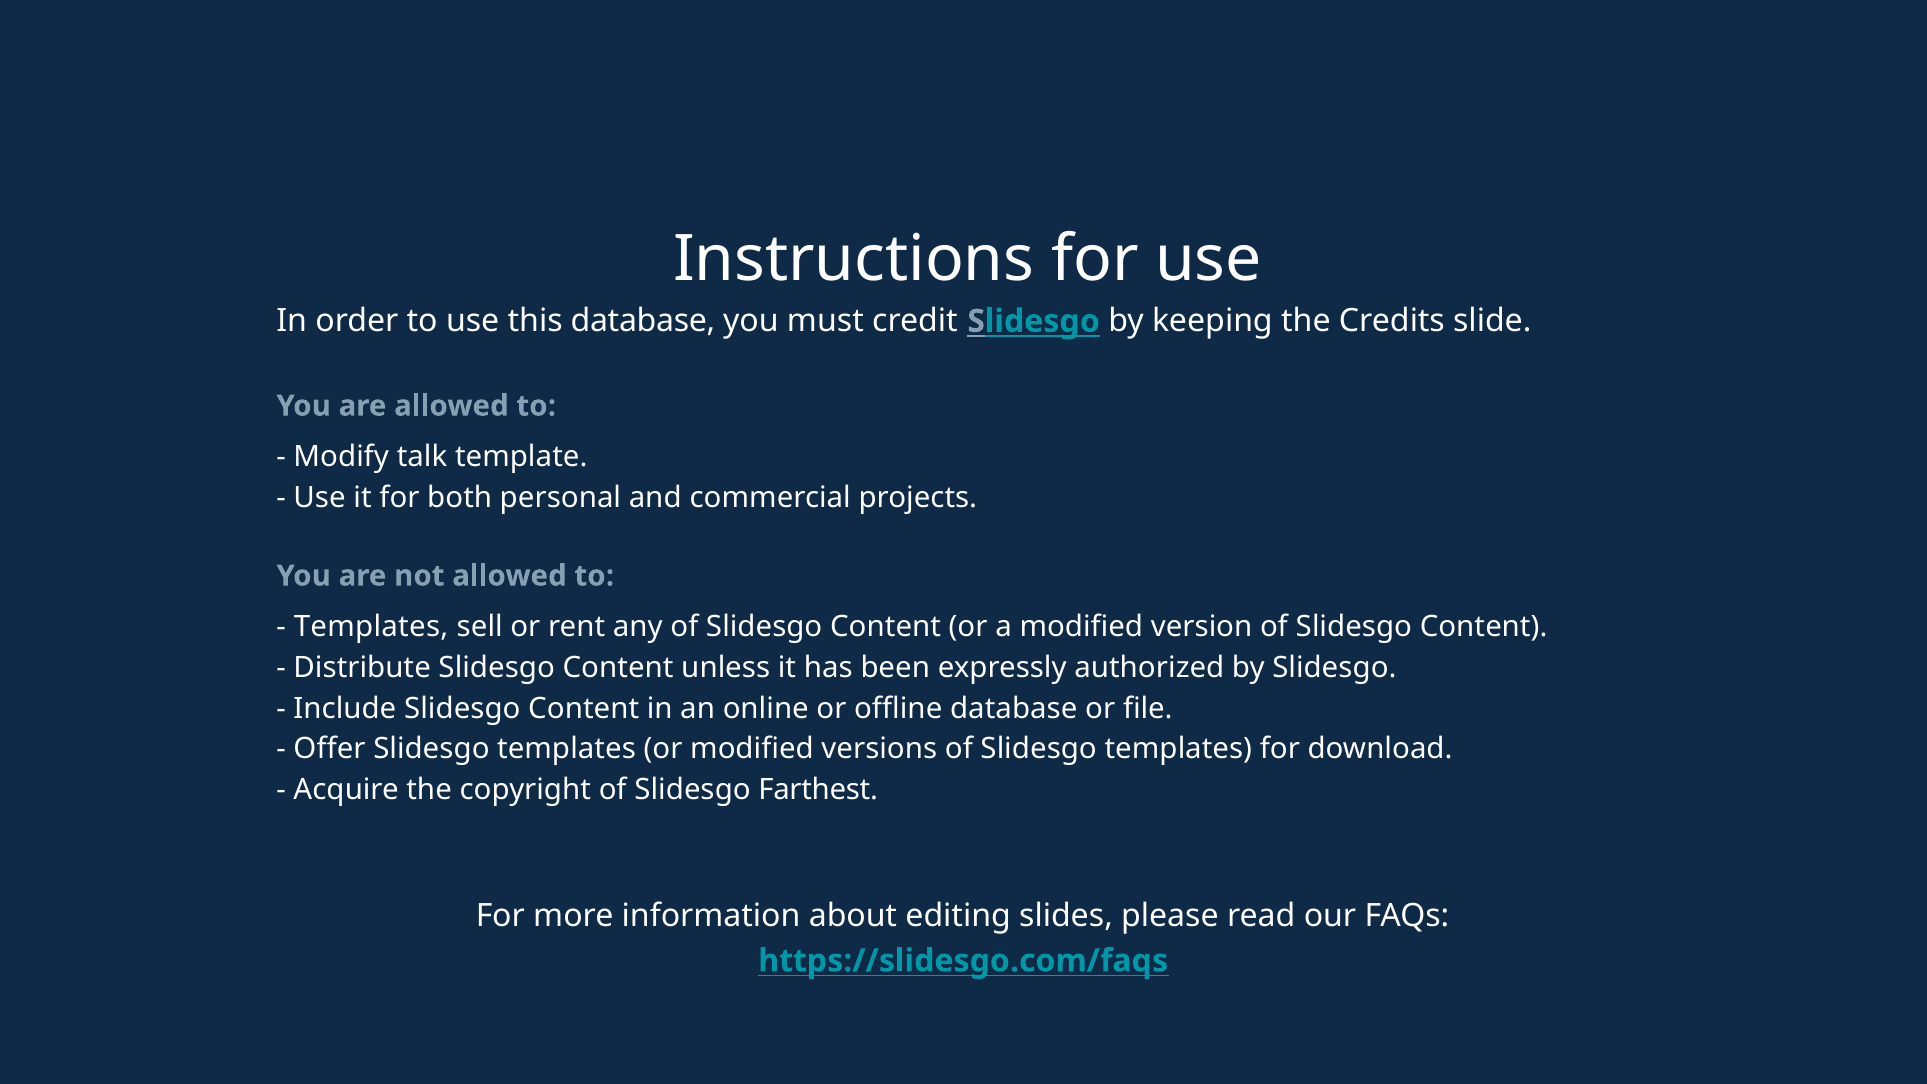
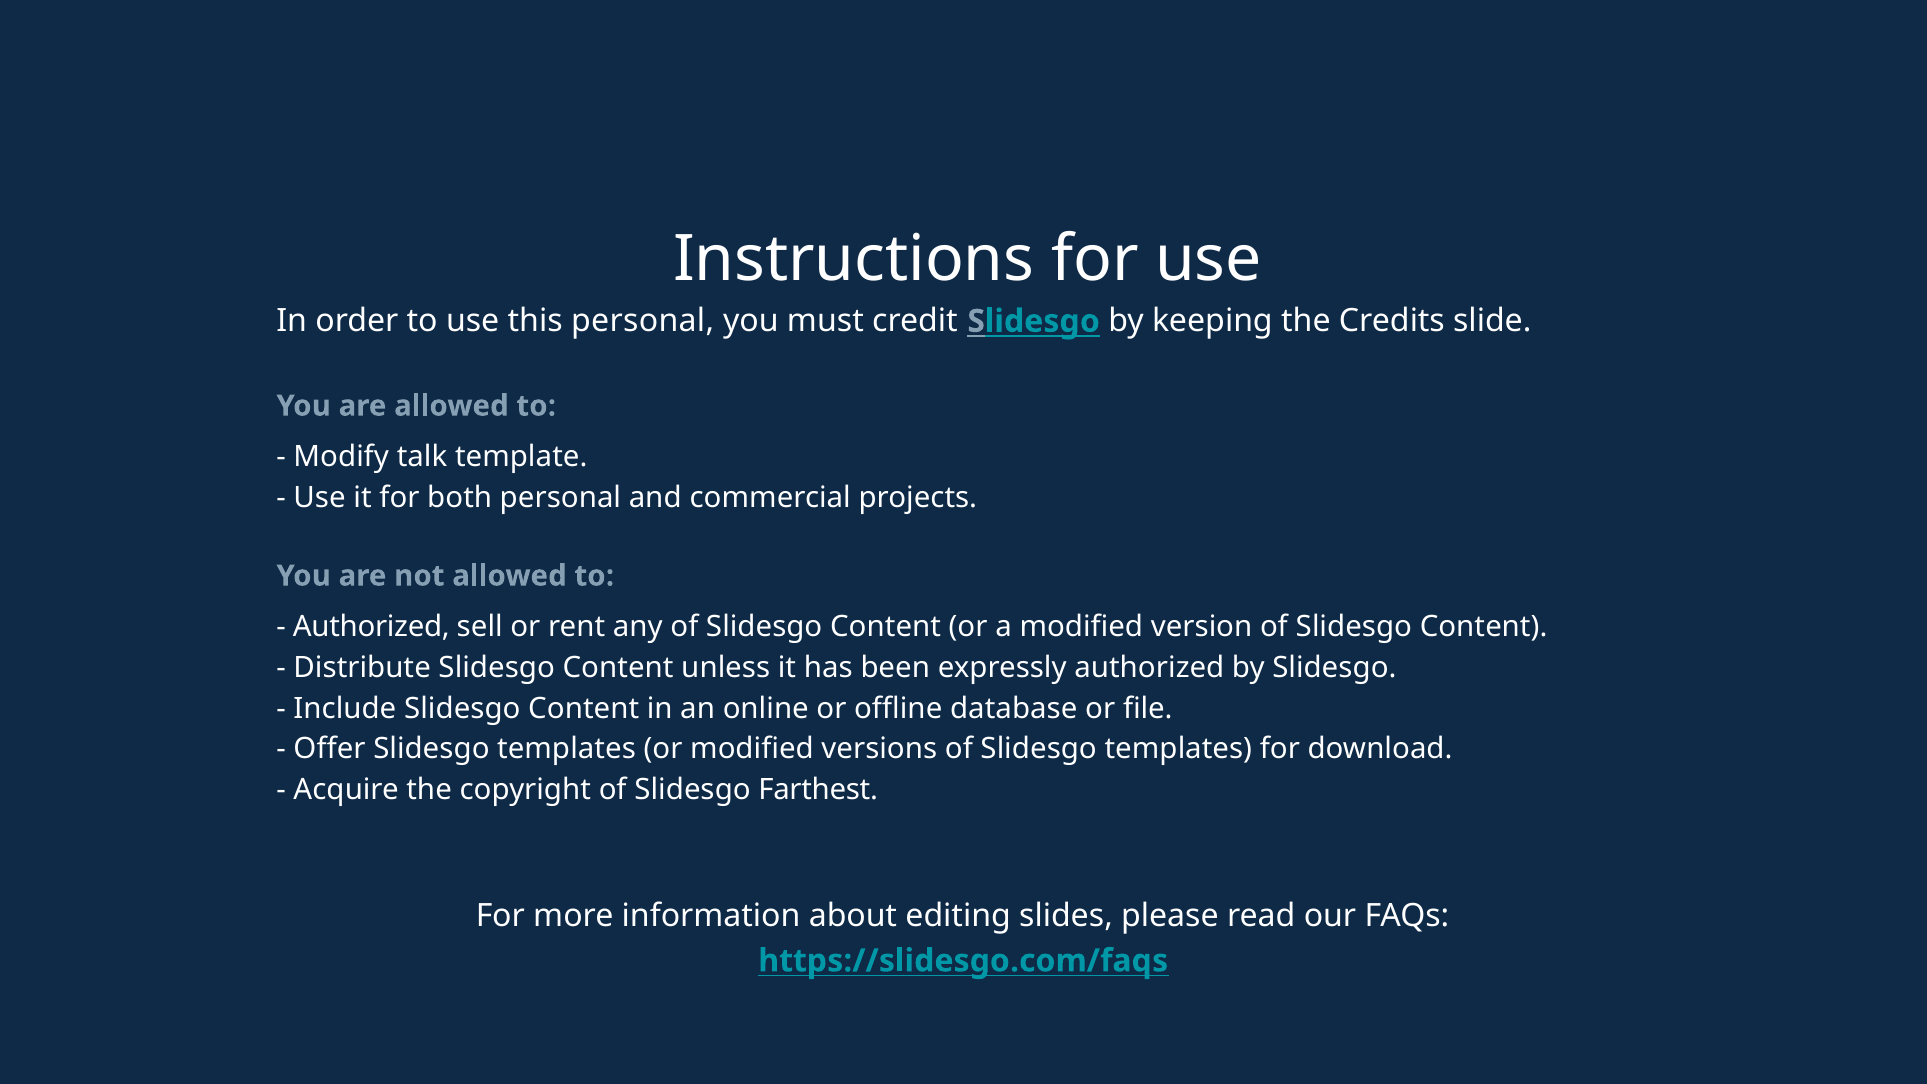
this database: database -> personal
Templates at (371, 627): Templates -> Authorized
